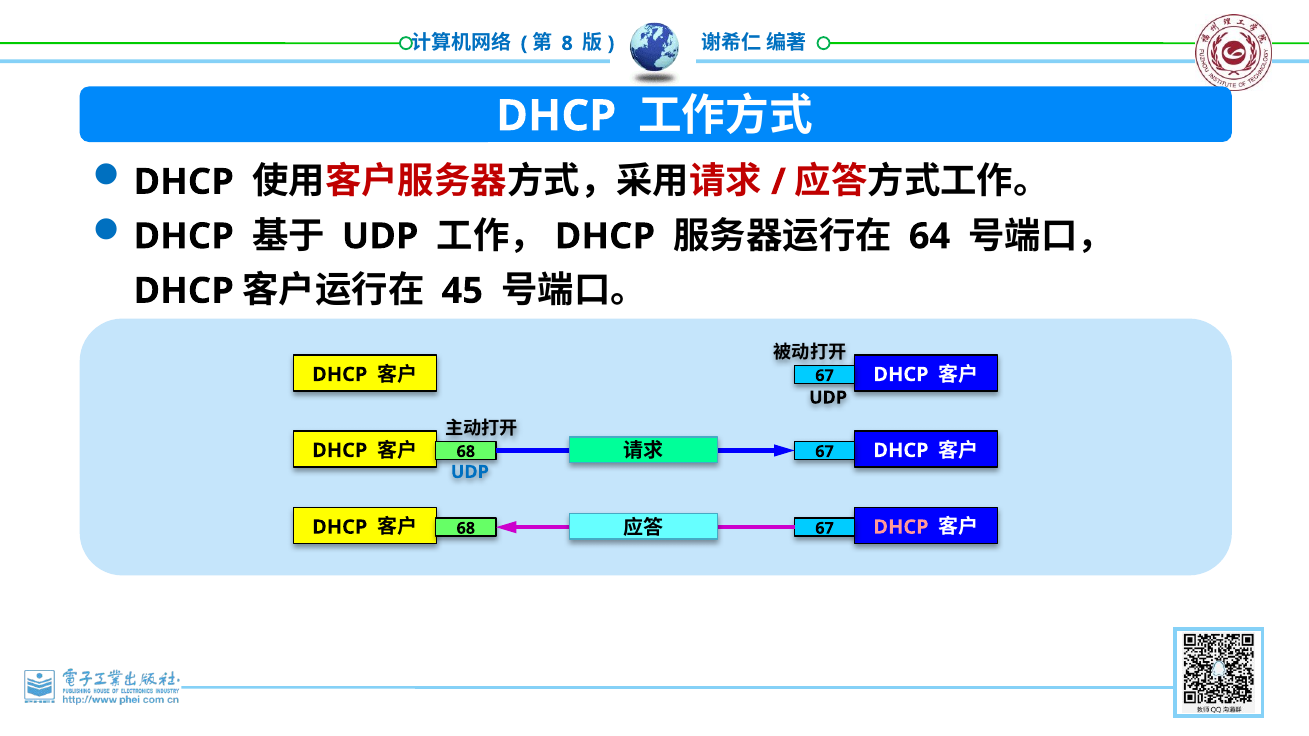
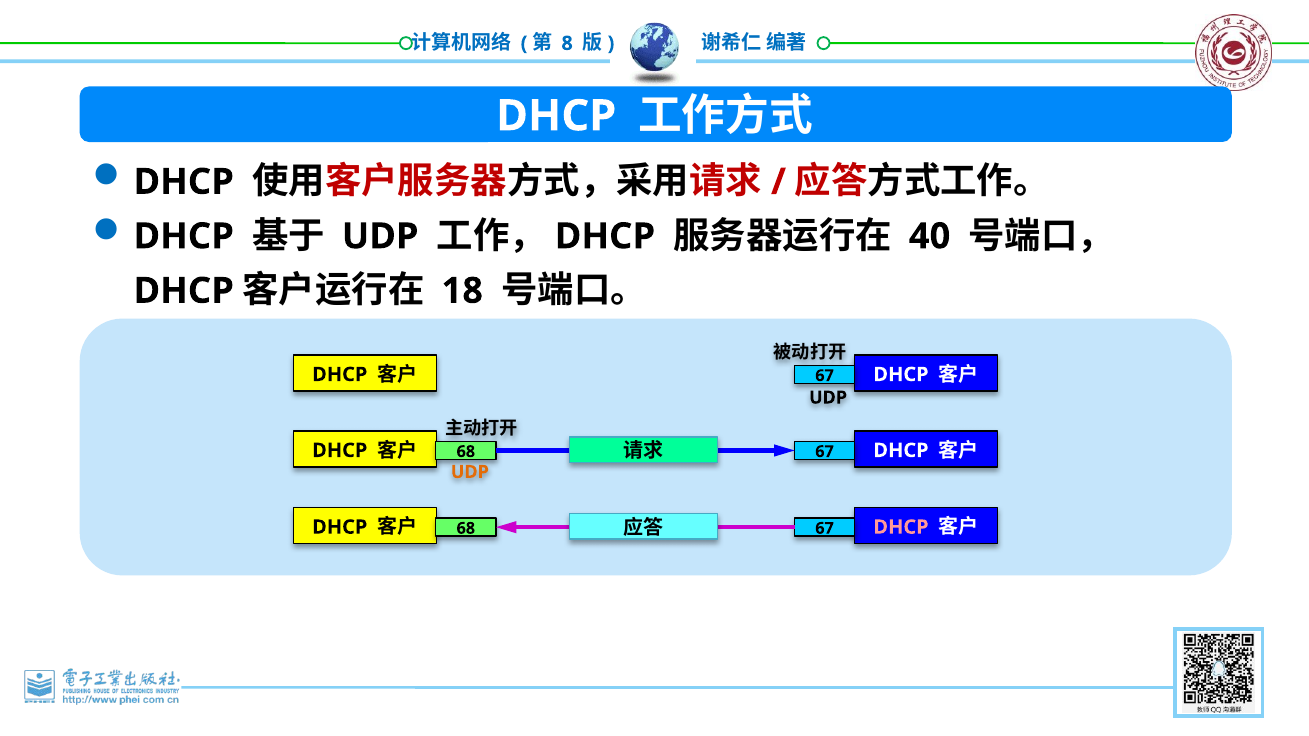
64: 64 -> 40
45: 45 -> 18
UDP at (470, 472) colour: blue -> orange
